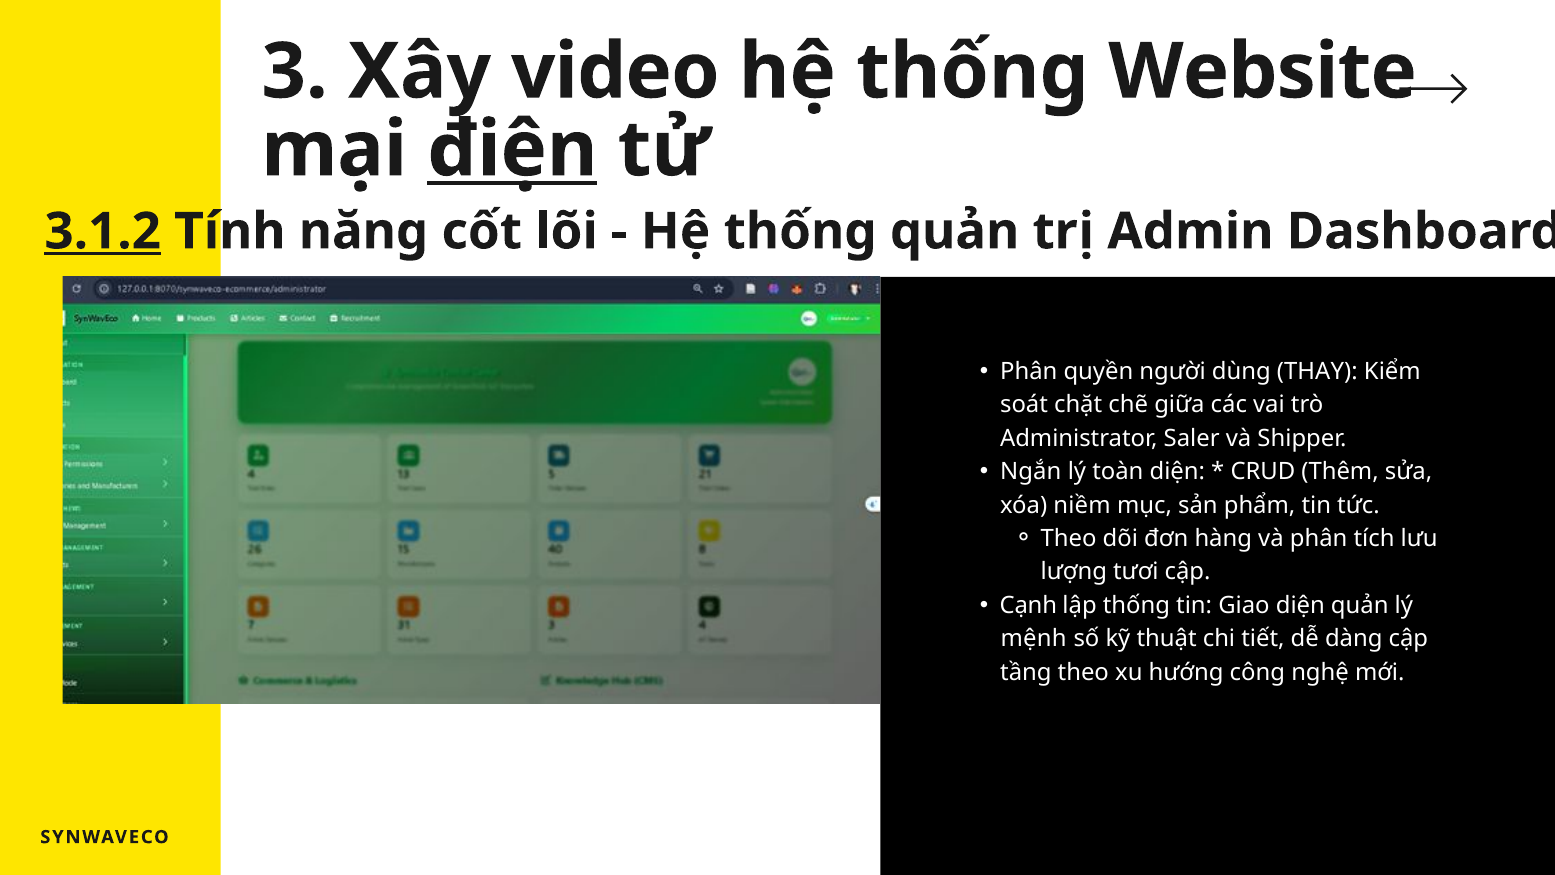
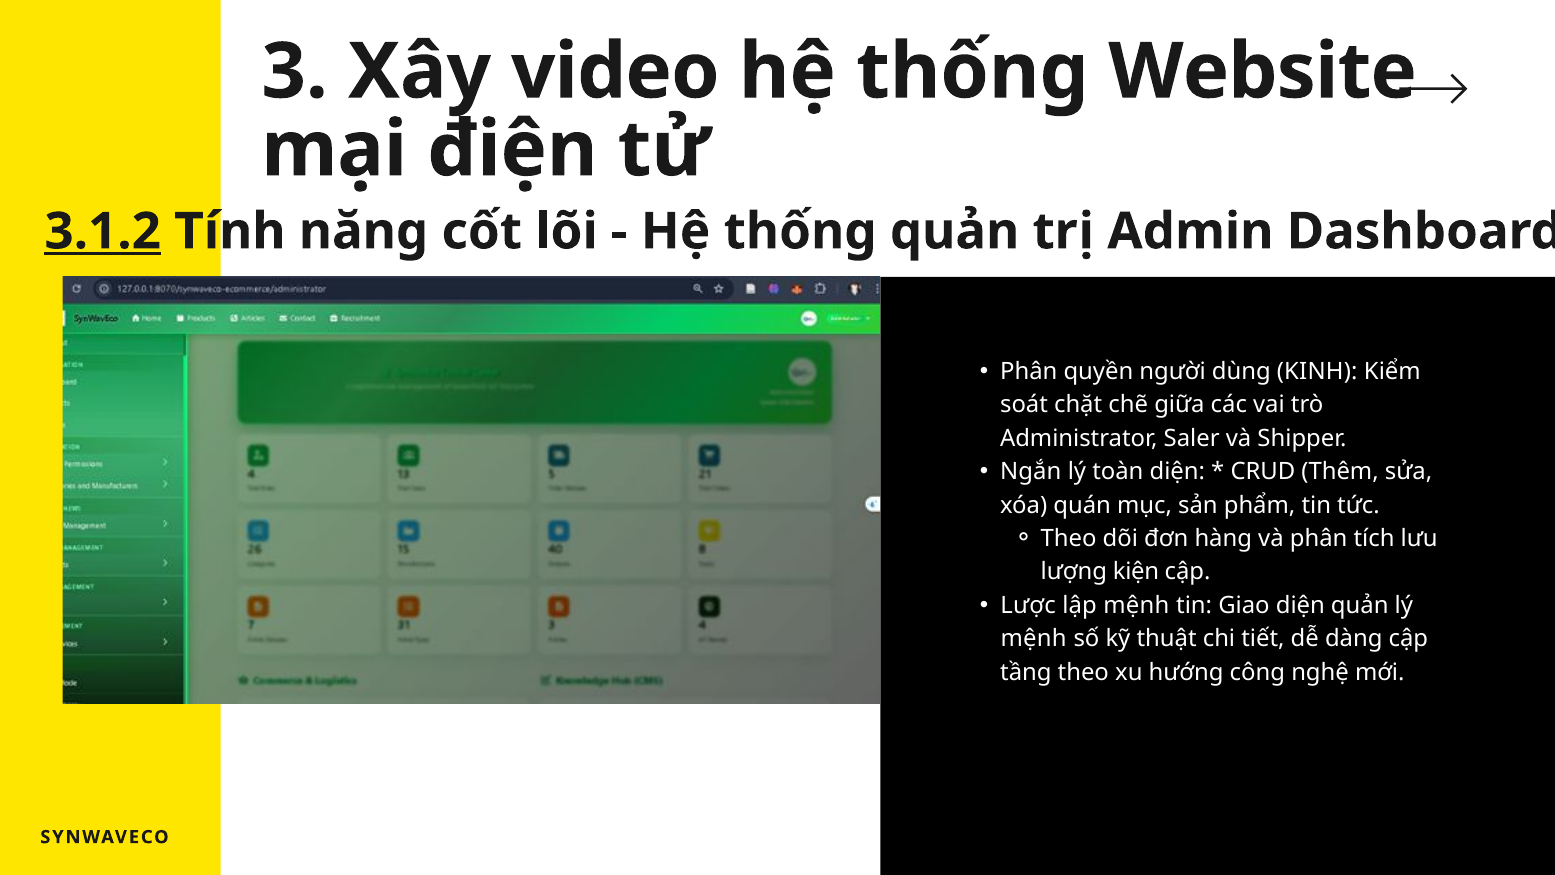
điện underline: present -> none
THAY: THAY -> KINH
niềm: niềm -> quán
tươi: tươi -> kiện
Cạnh: Cạnh -> Lược
lập thống: thống -> mệnh
